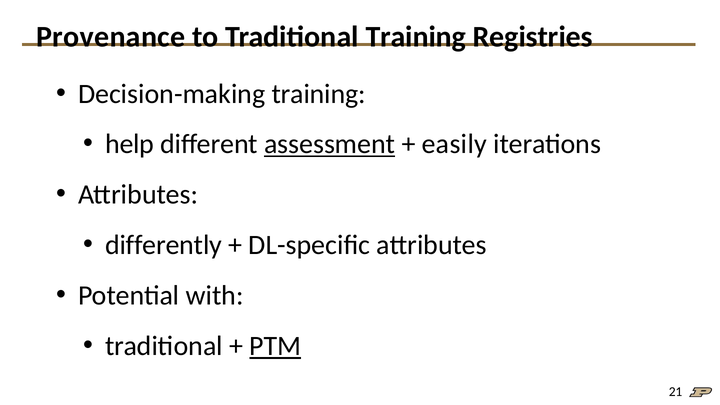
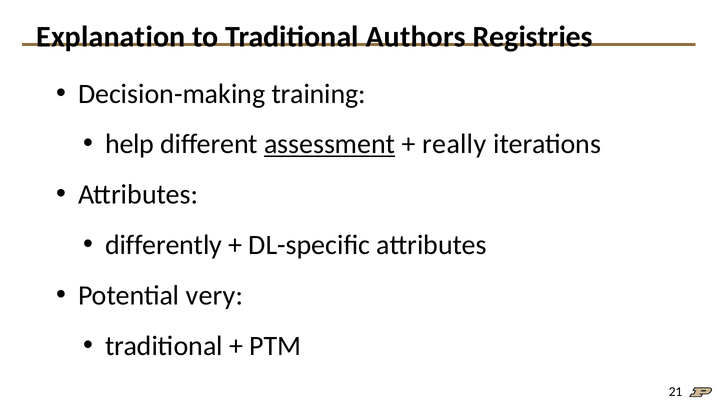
Provenance: Provenance -> Explanation
Traditional Training: Training -> Authors
easily: easily -> really
with: with -> very
PTM underline: present -> none
